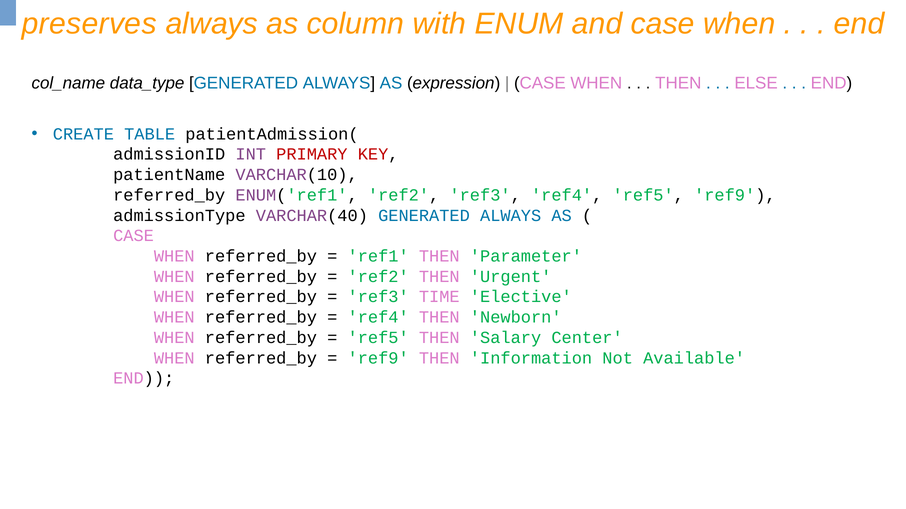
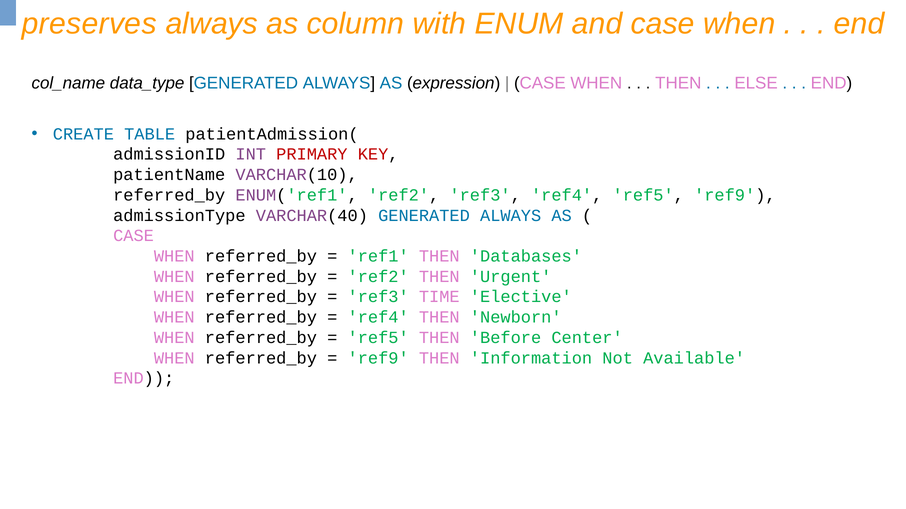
Parameter: Parameter -> Databases
Salary: Salary -> Before
